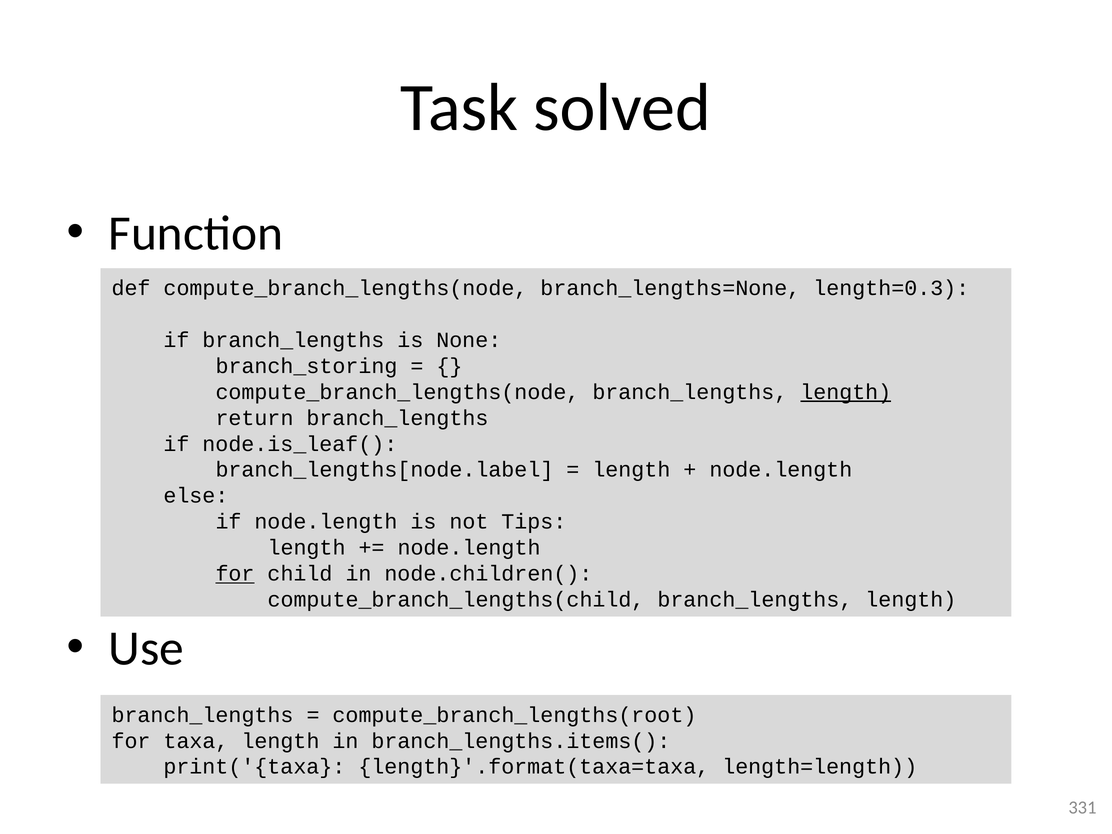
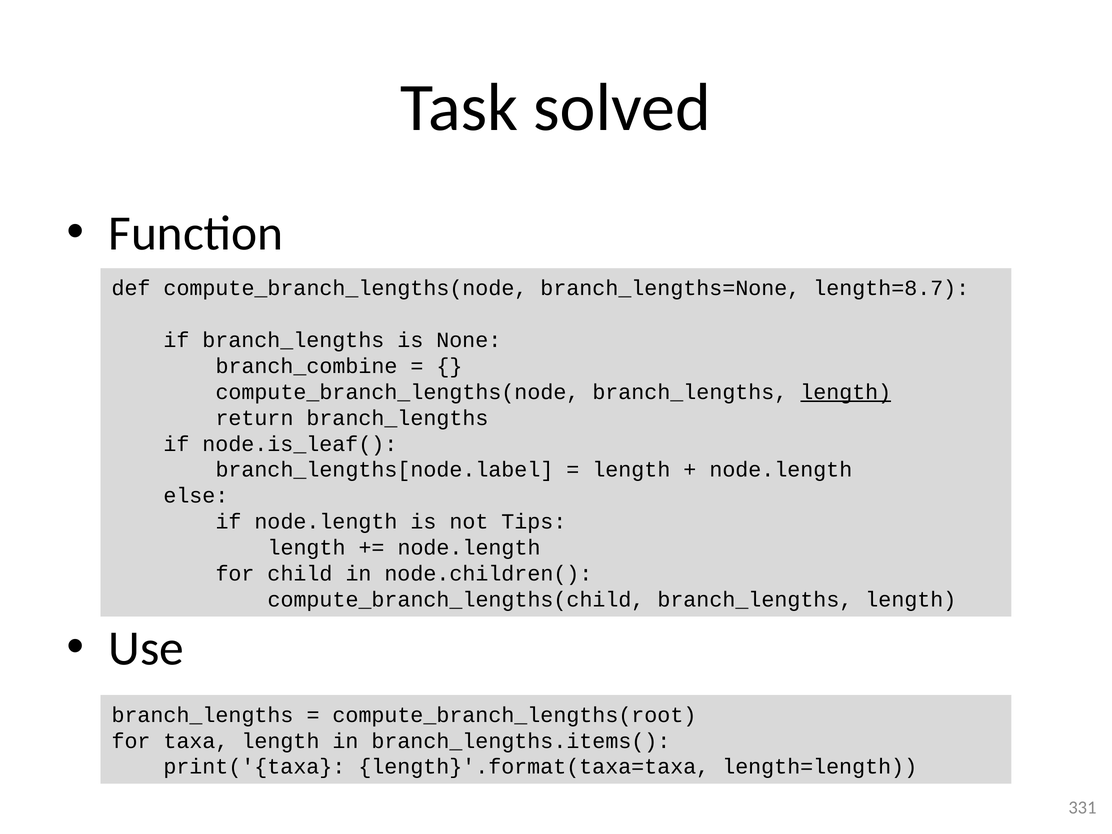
length=0.3: length=0.3 -> length=8.7
branch_storing: branch_storing -> branch_combine
for at (235, 574) underline: present -> none
